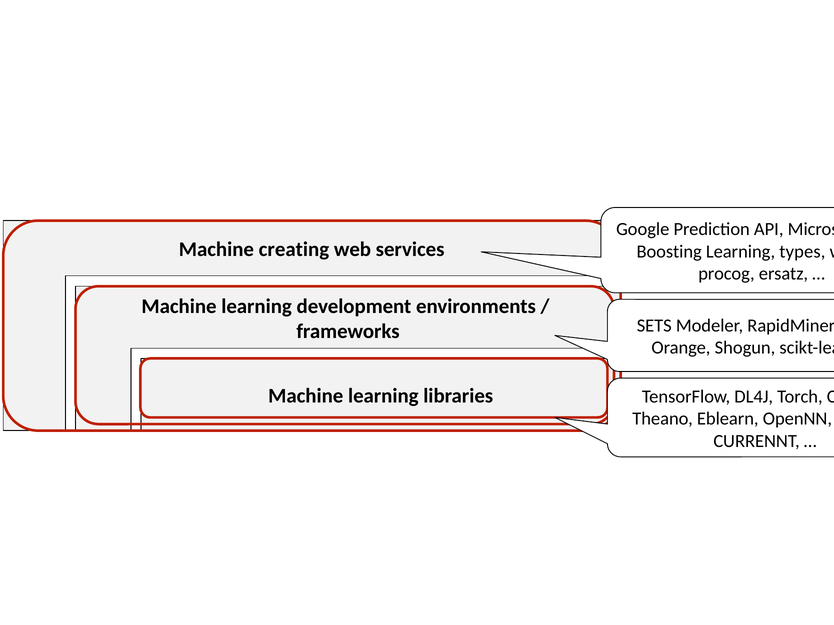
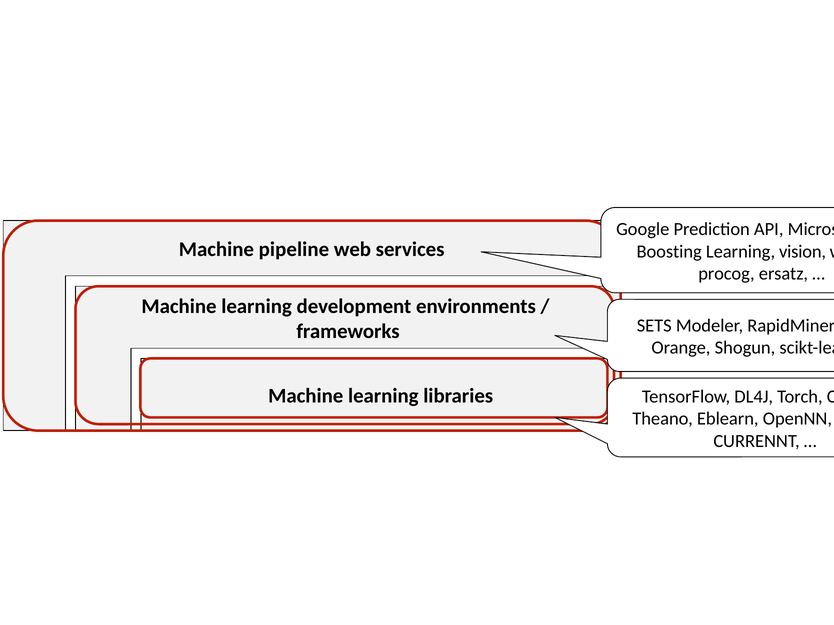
creating: creating -> pipeline
types: types -> vision
